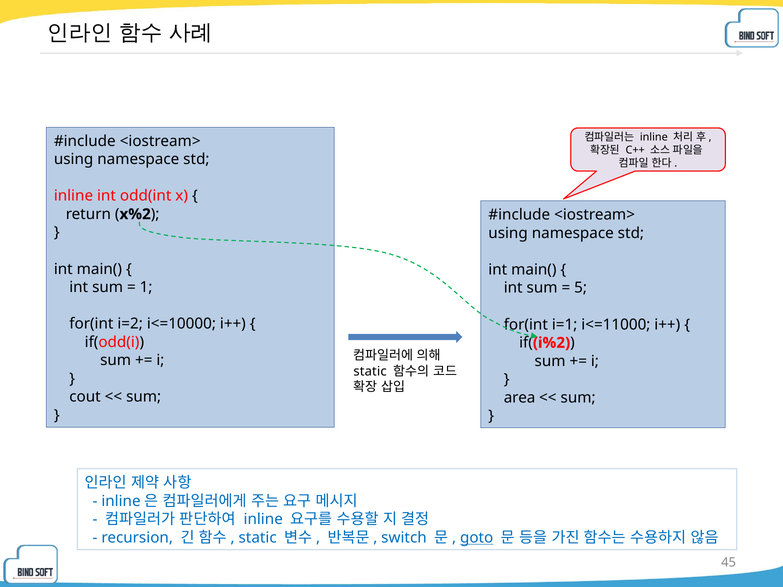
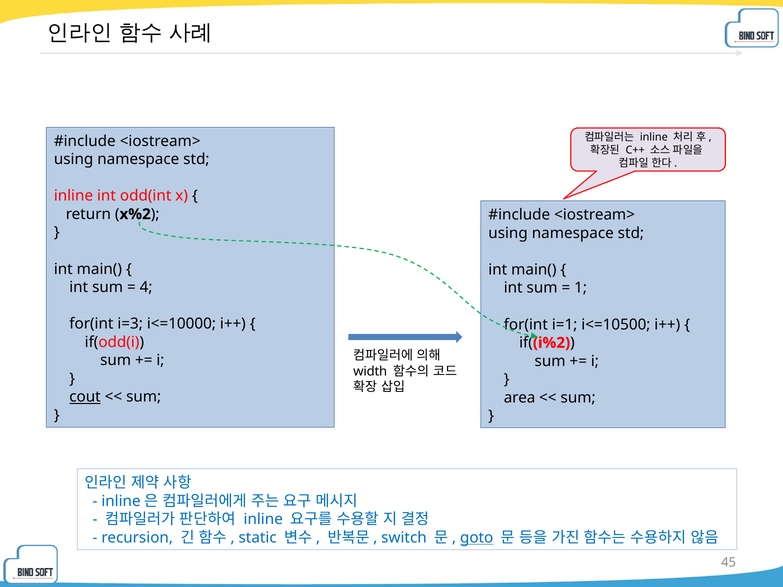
1: 1 -> 4
5: 5 -> 1
i=2: i=2 -> i=3
i<=11000: i<=11000 -> i<=10500
static at (370, 371): static -> width
cout underline: none -> present
